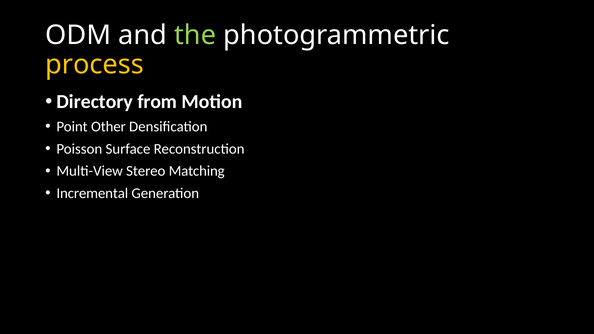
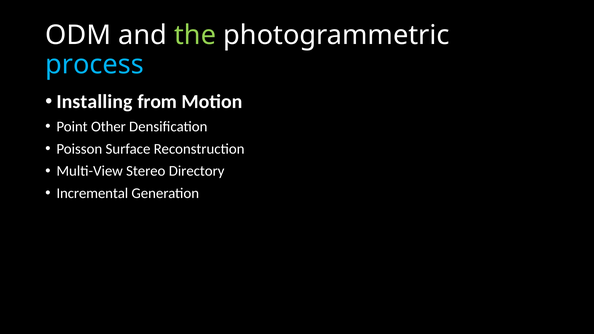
process colour: yellow -> light blue
Directory: Directory -> Installing
Matching: Matching -> Directory
